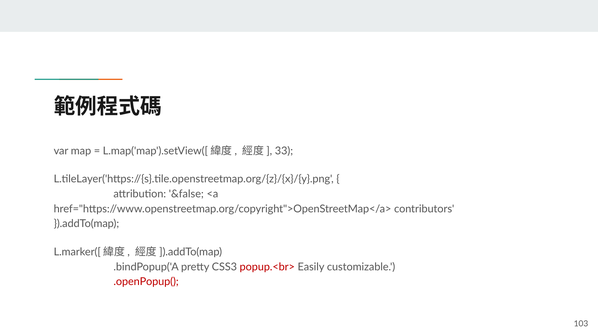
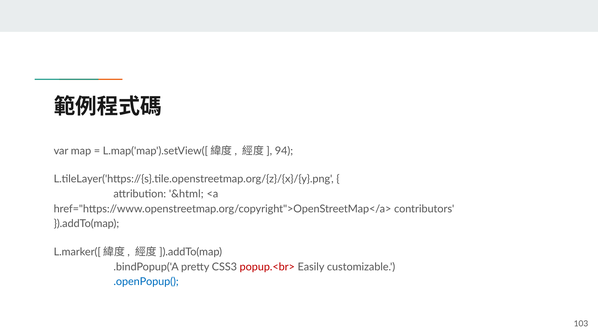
33: 33 -> 94
&false: &false -> &html
.openPopup( colour: red -> blue
